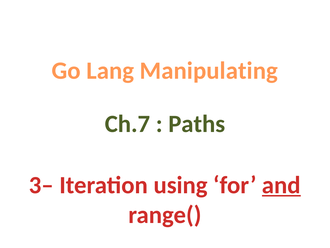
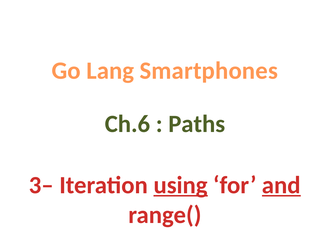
Manipulating: Manipulating -> Smartphones
Ch.7: Ch.7 -> Ch.6
using underline: none -> present
